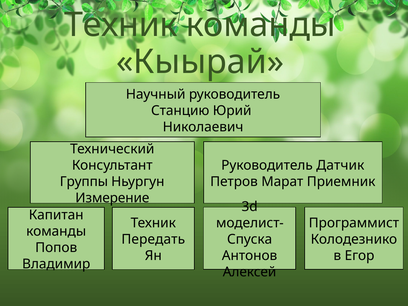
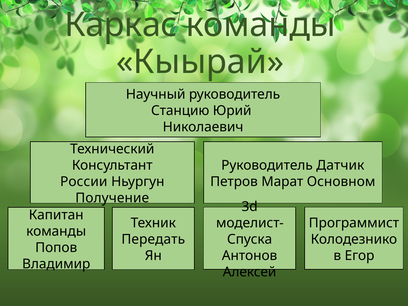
Техник at (121, 25): Техник -> Каркас
Группы: Группы -> России
Приемник: Приемник -> Основном
Измерение: Измерение -> Получение
